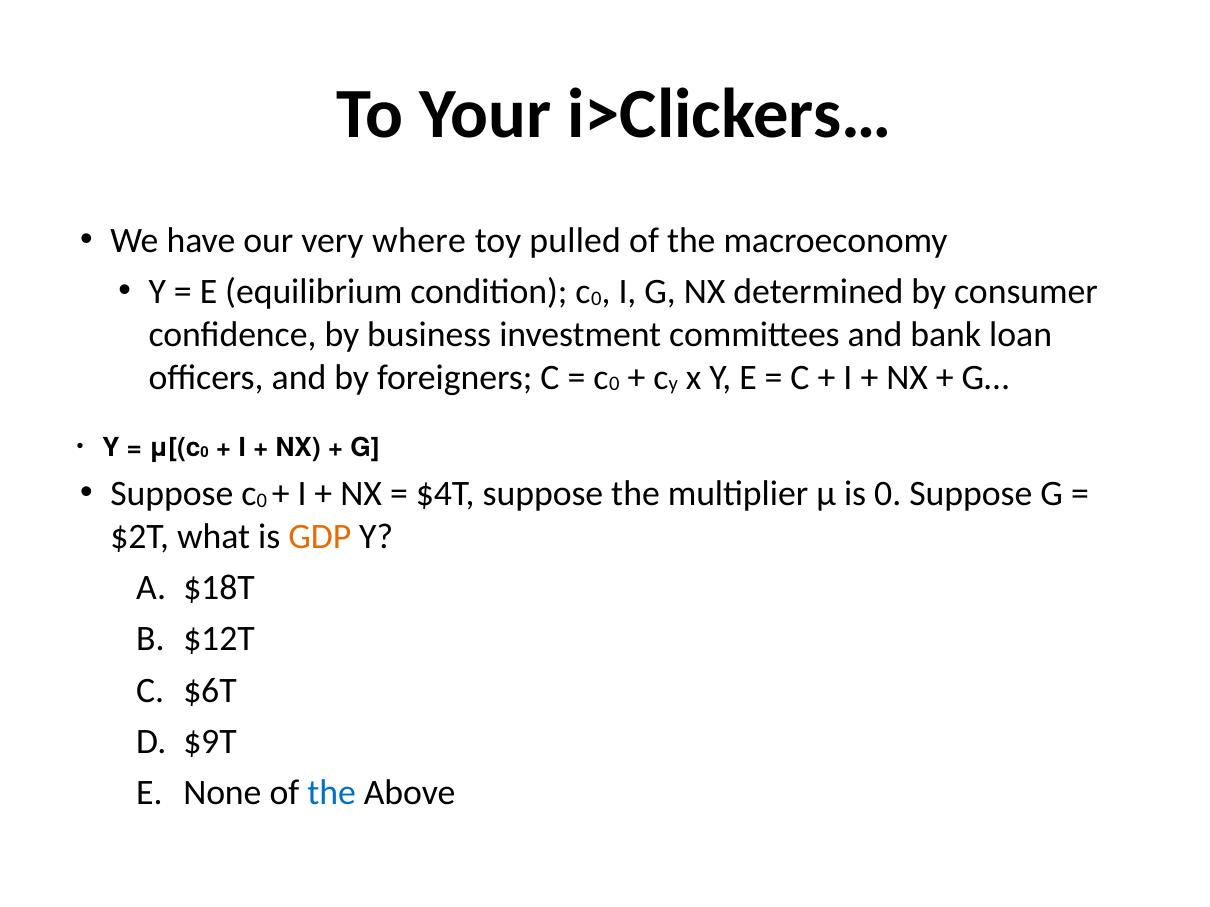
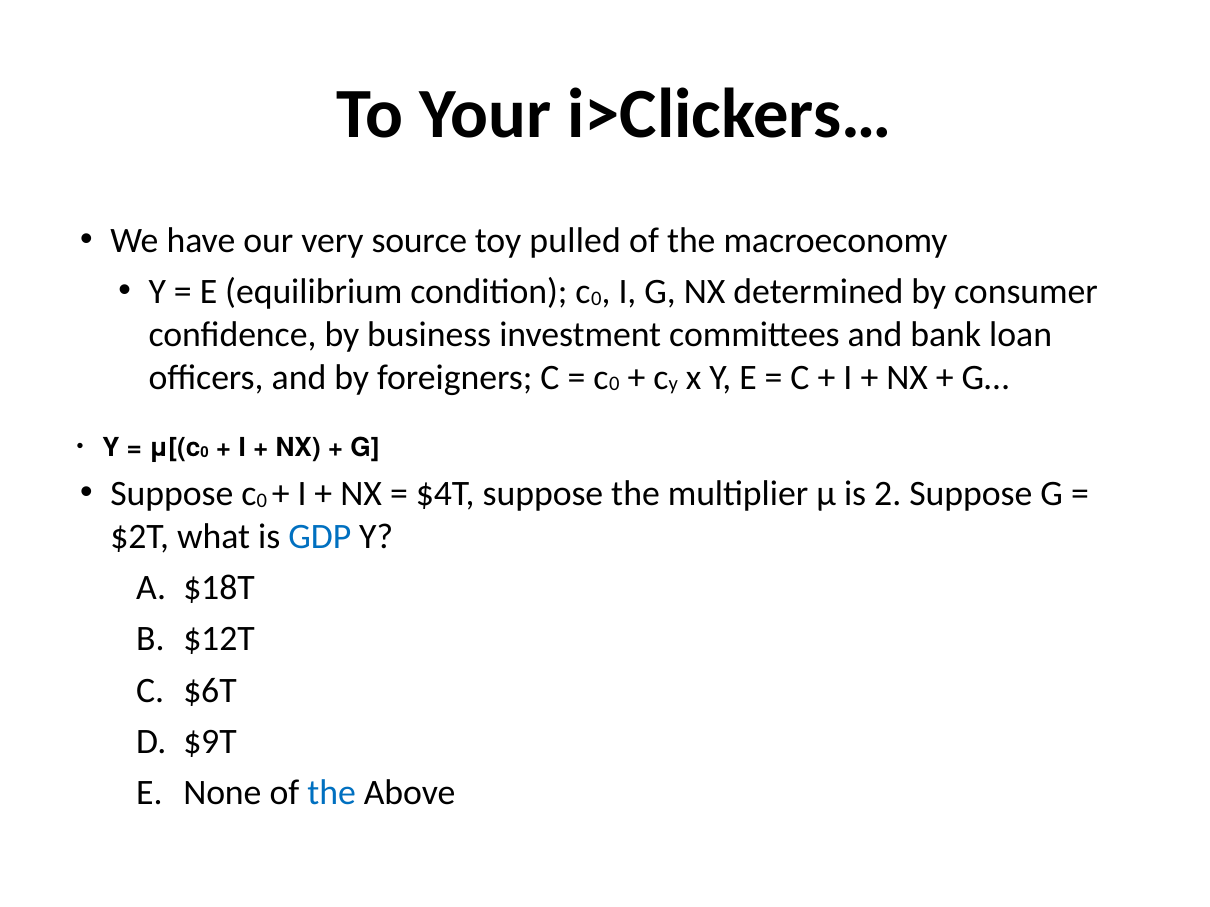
where: where -> source
is 0: 0 -> 2
GDP colour: orange -> blue
